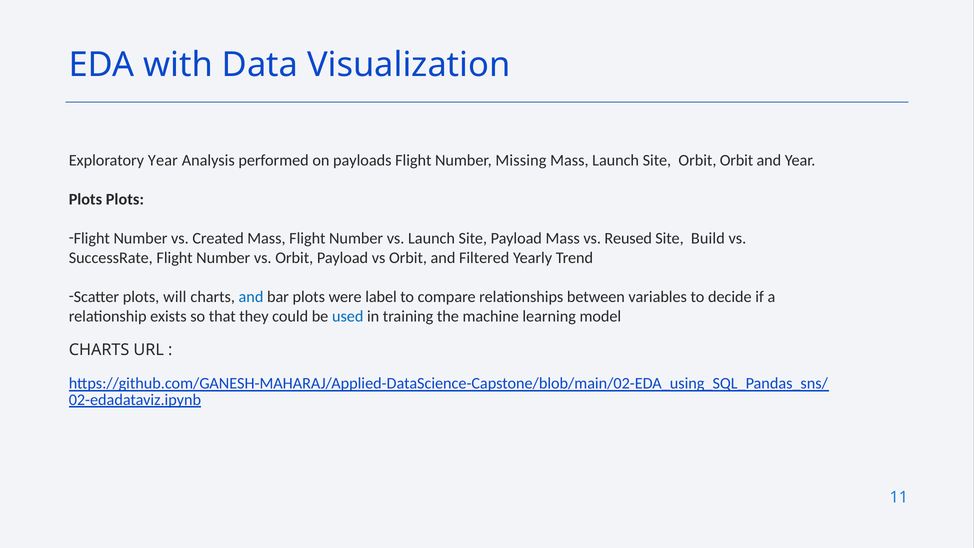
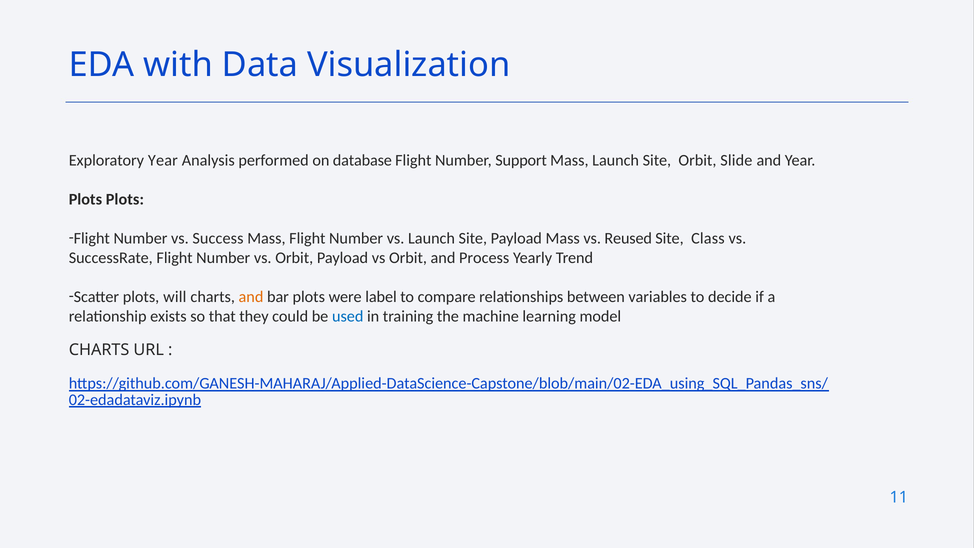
payloads: payloads -> database
Missing: Missing -> Support
Orbit Orbit: Orbit -> Slide
Created: Created -> Success
Build: Build -> Class
Filtered: Filtered -> Process
and at (251, 297) colour: blue -> orange
